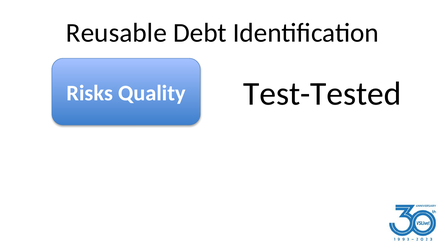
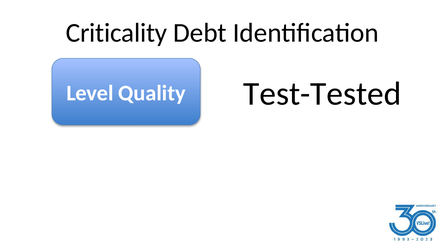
Reusable: Reusable -> Criticality
Risks: Risks -> Level
